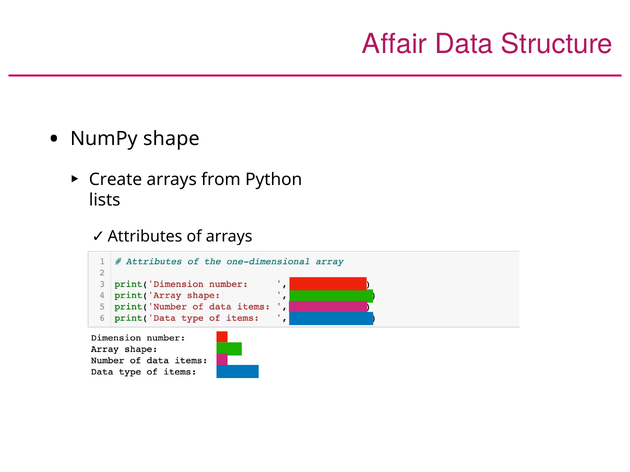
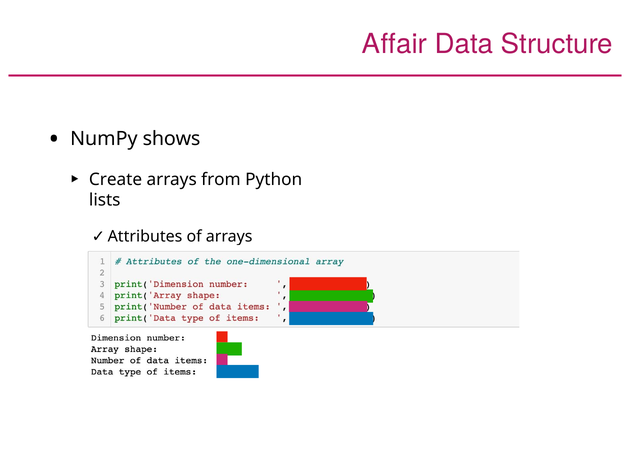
shape: shape -> shows
